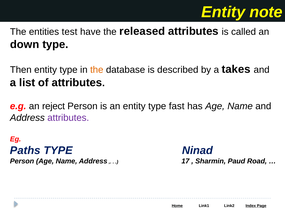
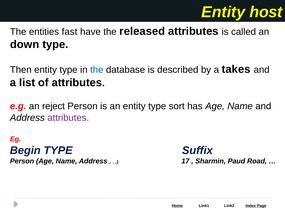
note: note -> host
test: test -> fast
the at (97, 70) colour: orange -> blue
fast: fast -> sort
Paths: Paths -> Begin
Ninad: Ninad -> Suffix
